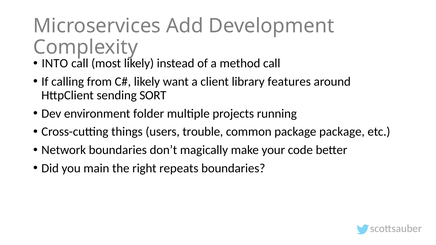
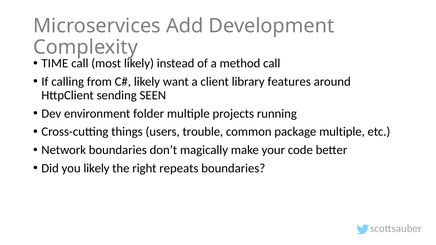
INTO: INTO -> TIME
SORT: SORT -> SEEN
package package: package -> multiple
you main: main -> likely
